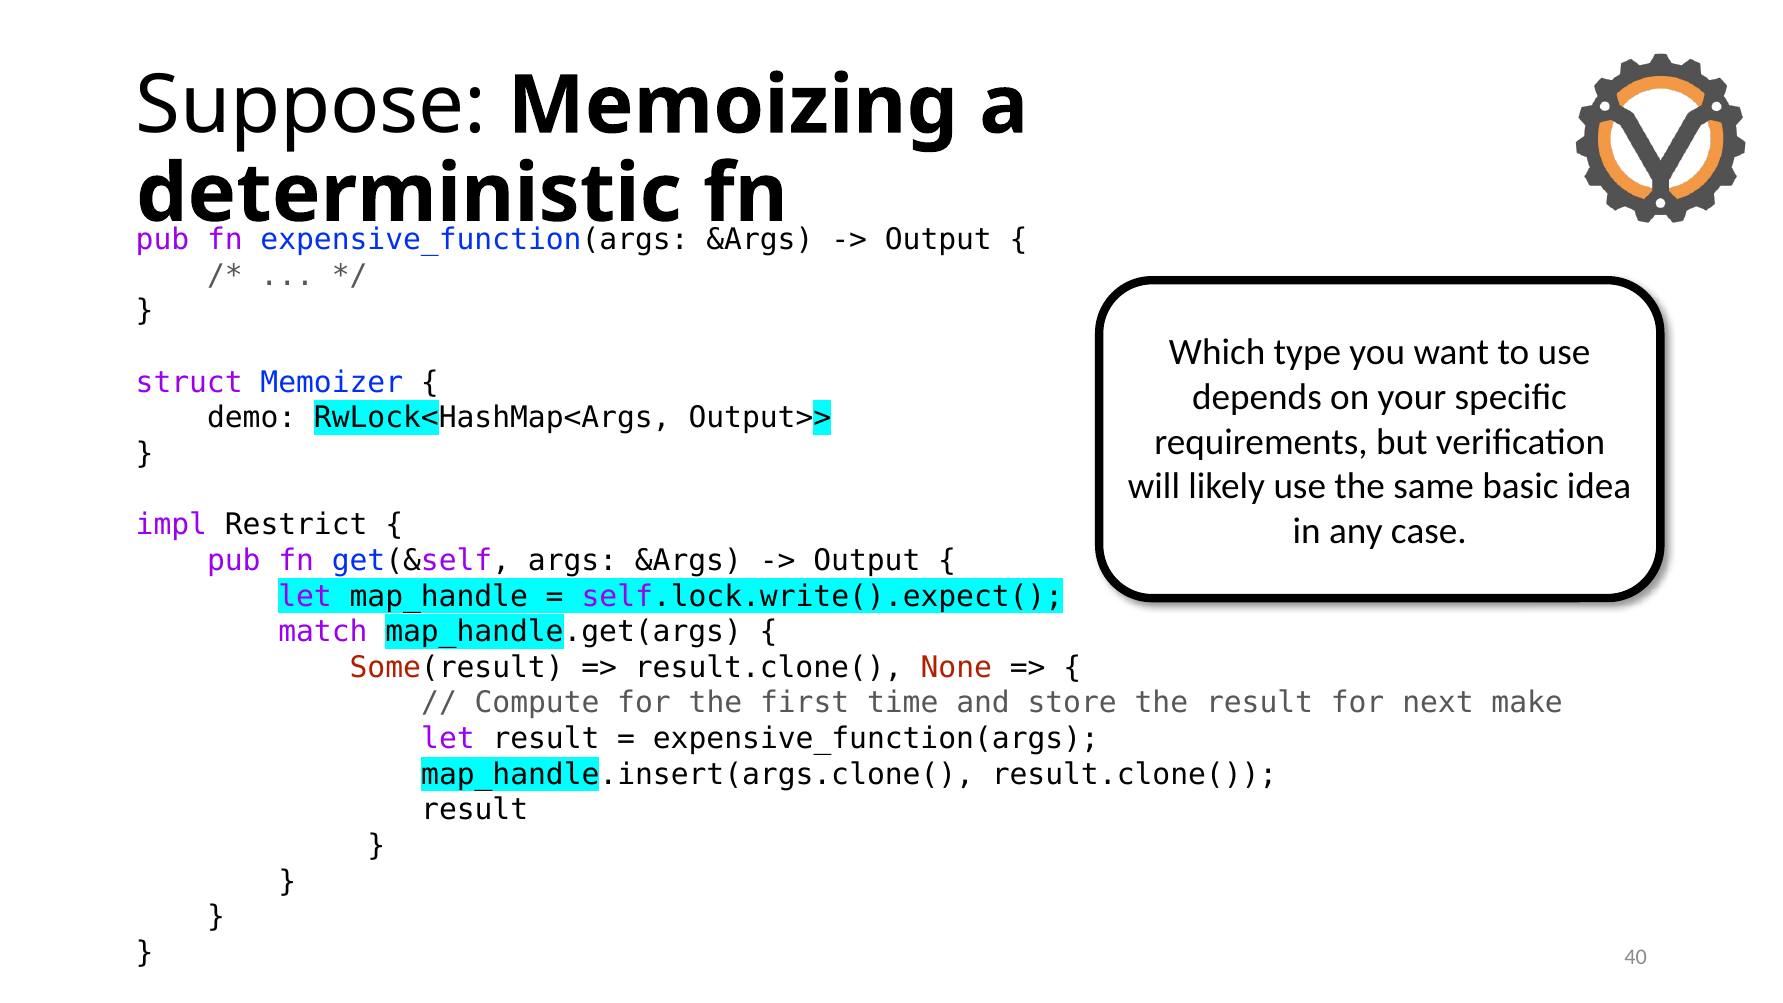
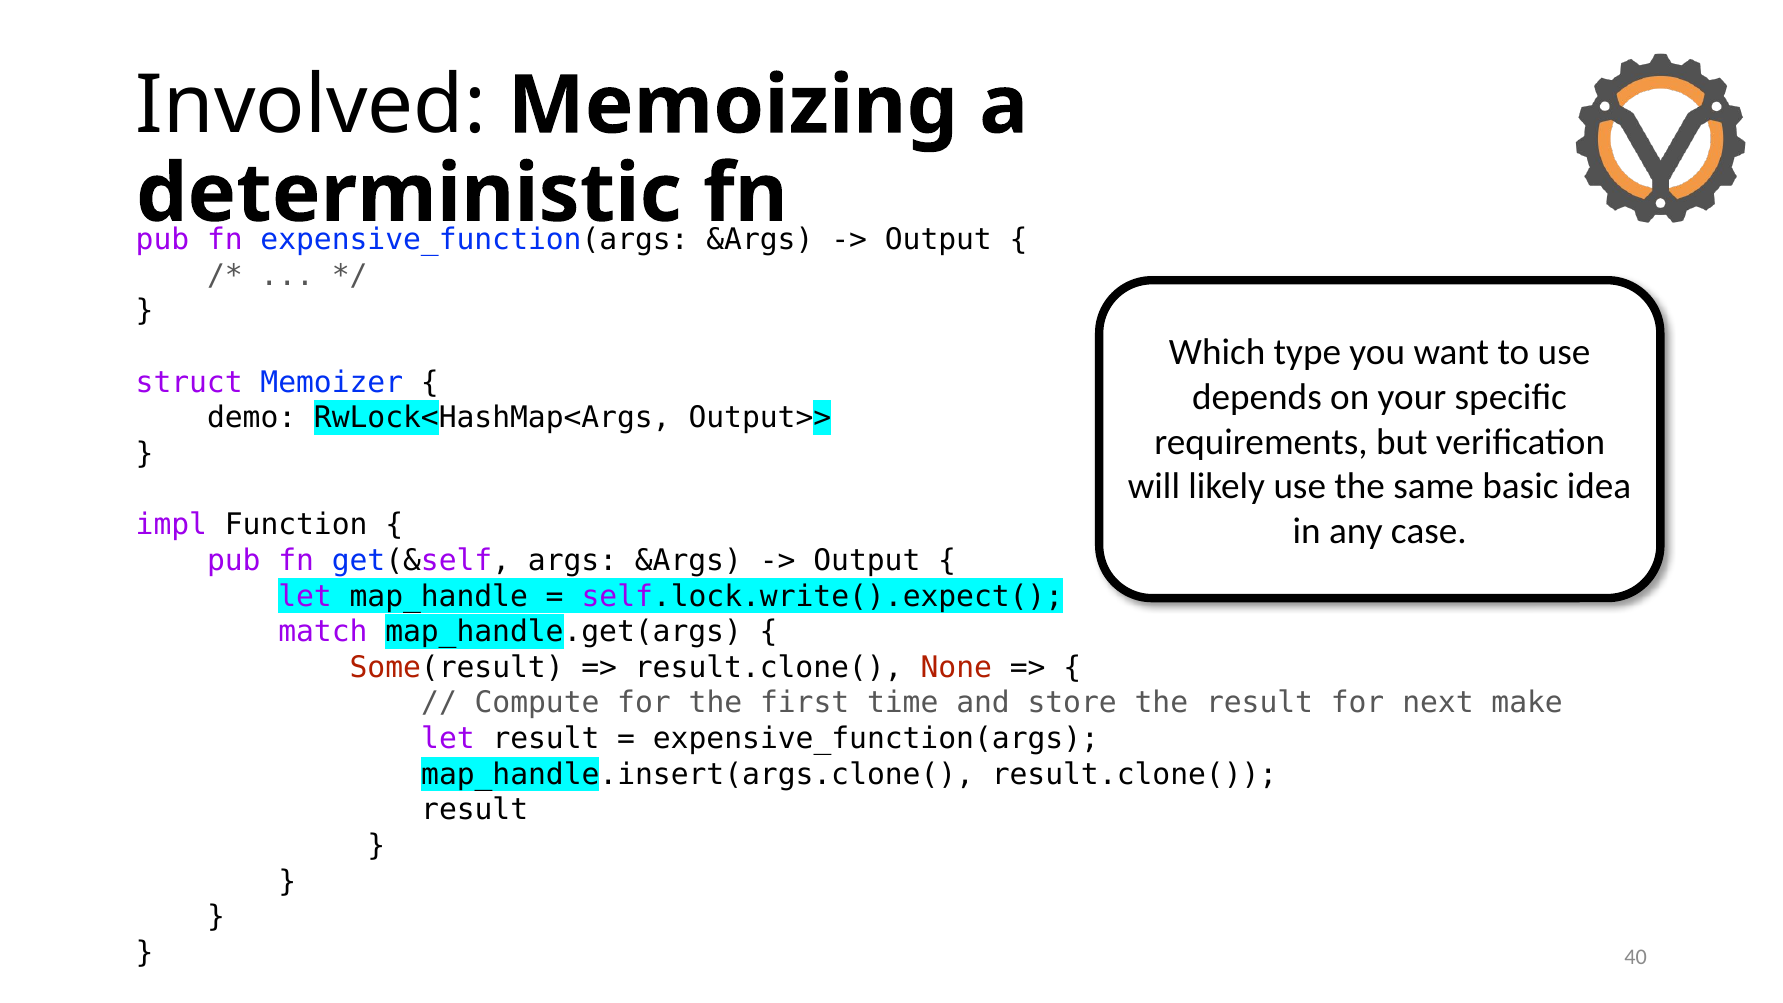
Suppose: Suppose -> Involved
Restrict: Restrict -> Function
